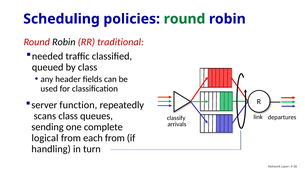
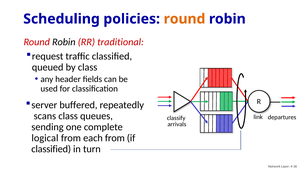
round at (184, 19) colour: green -> orange
needed: needed -> request
function: function -> buffered
handling at (51, 149): handling -> classified
